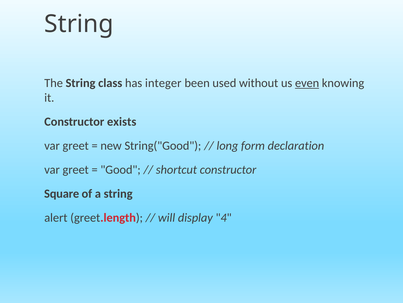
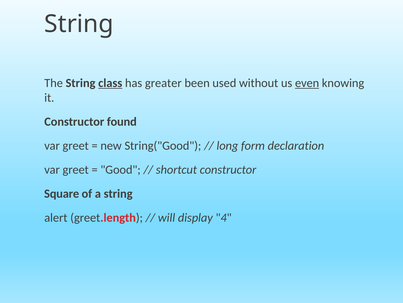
class underline: none -> present
integer: integer -> greater
exists: exists -> found
